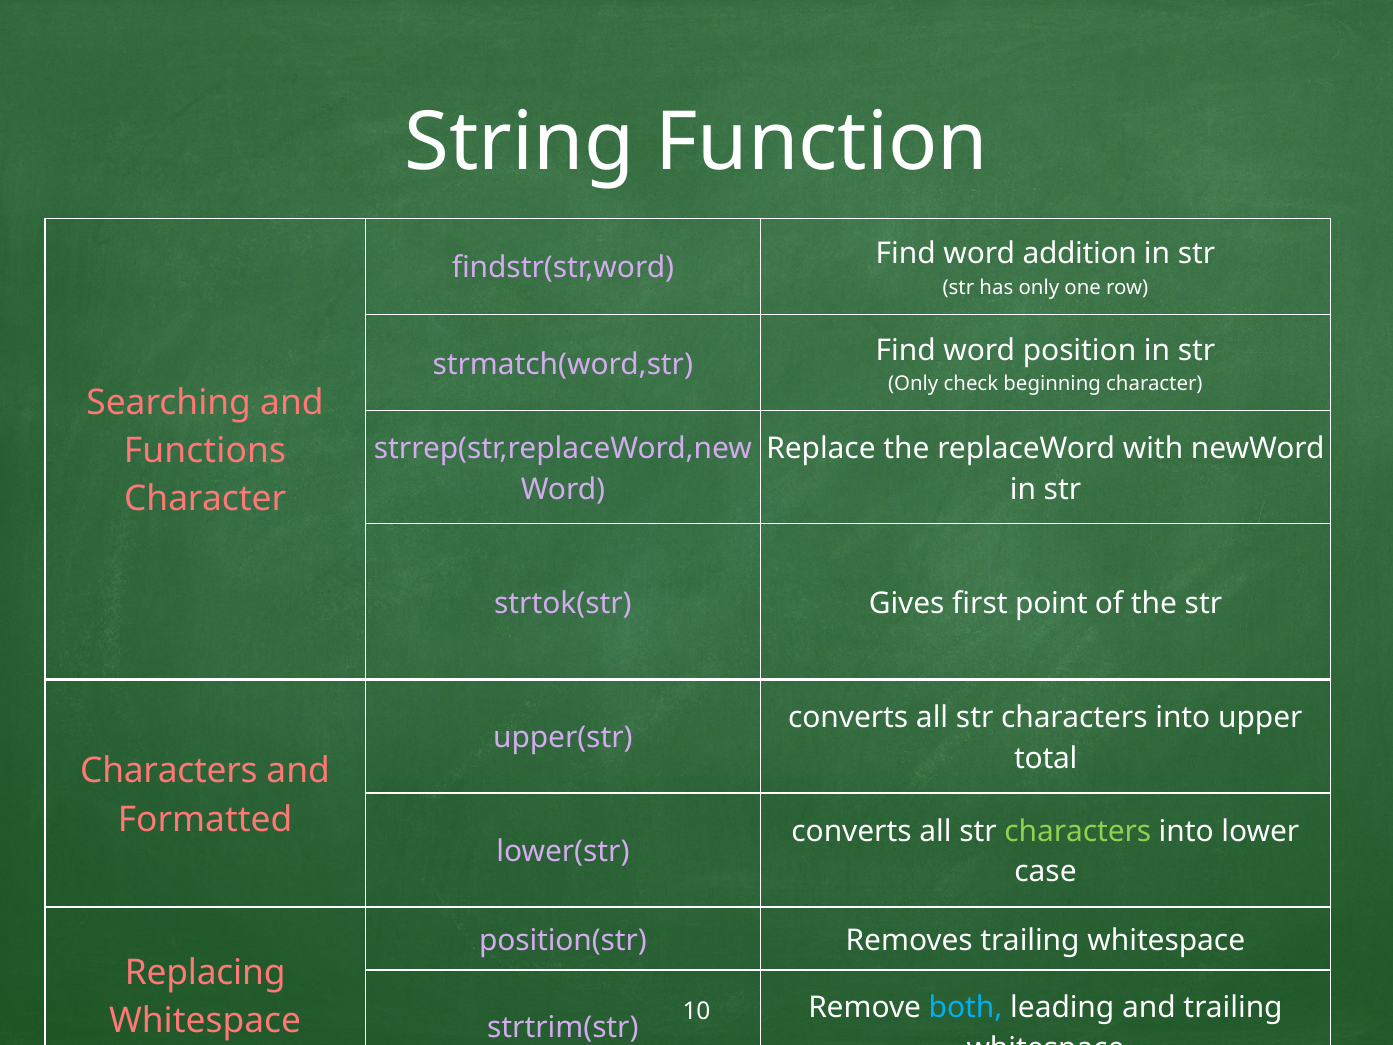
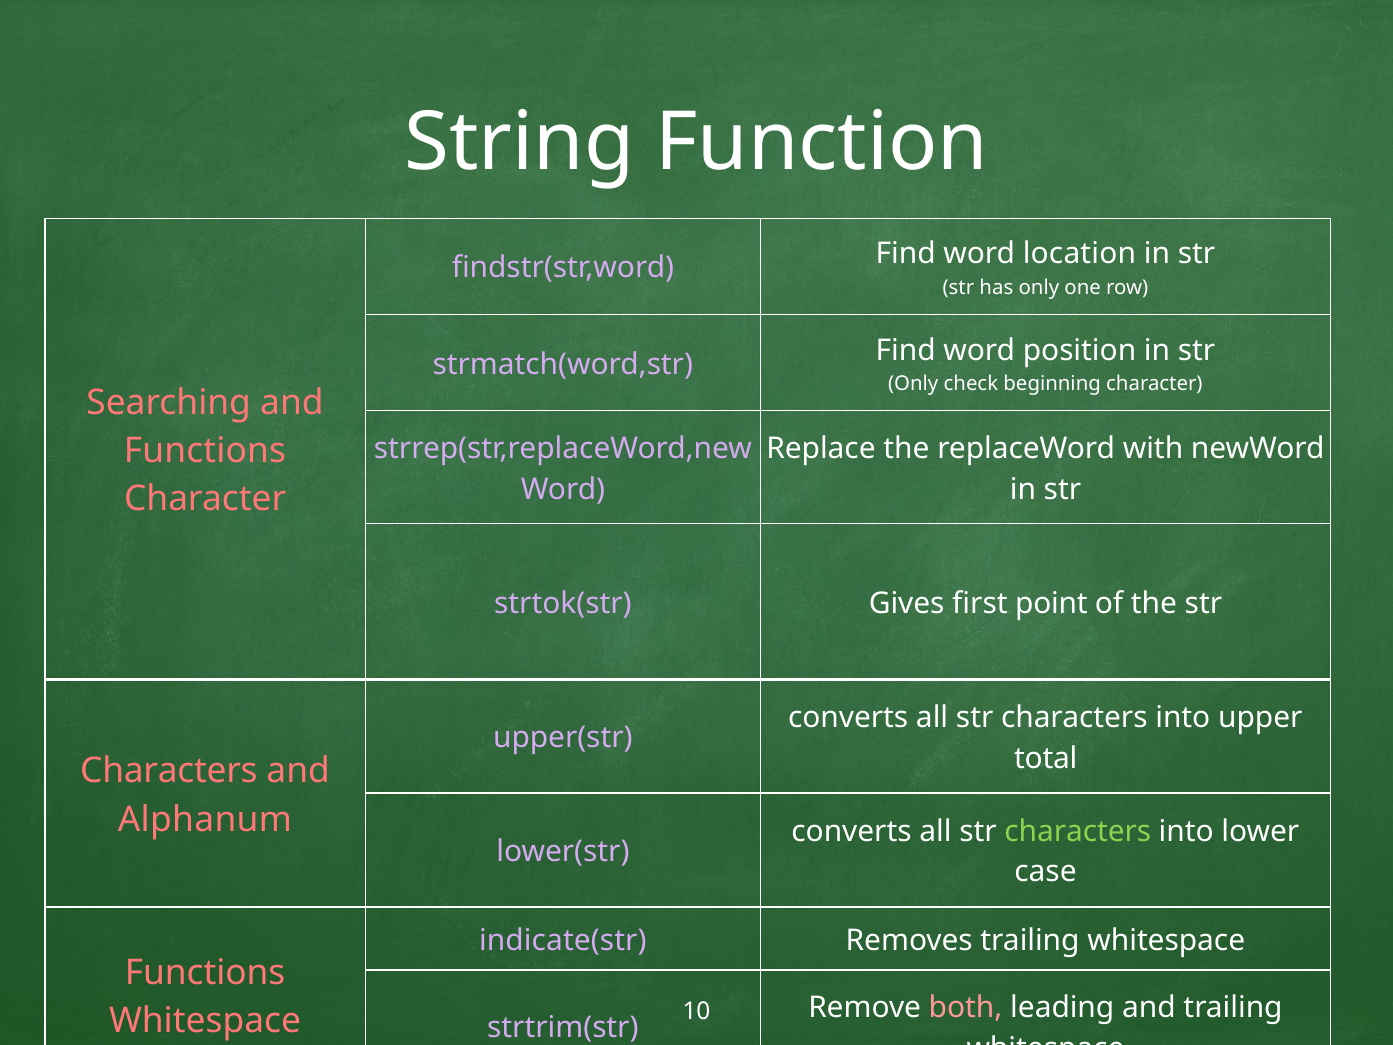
addition: addition -> location
Formatted: Formatted -> Alphanum
position(str: position(str -> indicate(str
Replacing at (205, 972): Replacing -> Functions
both colour: light blue -> pink
